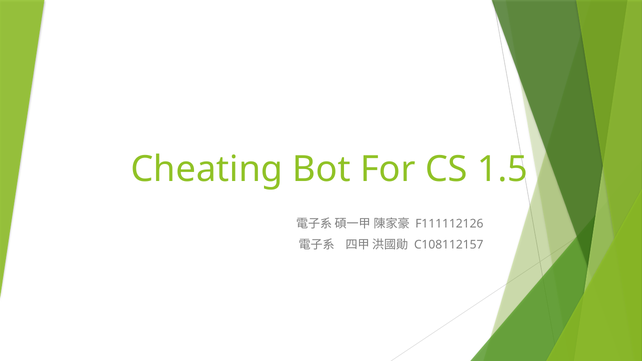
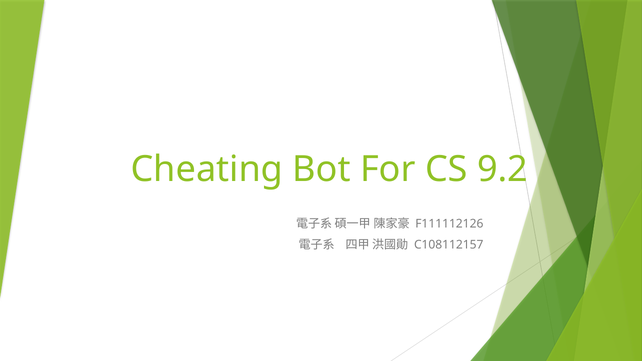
1.5: 1.5 -> 9.2
